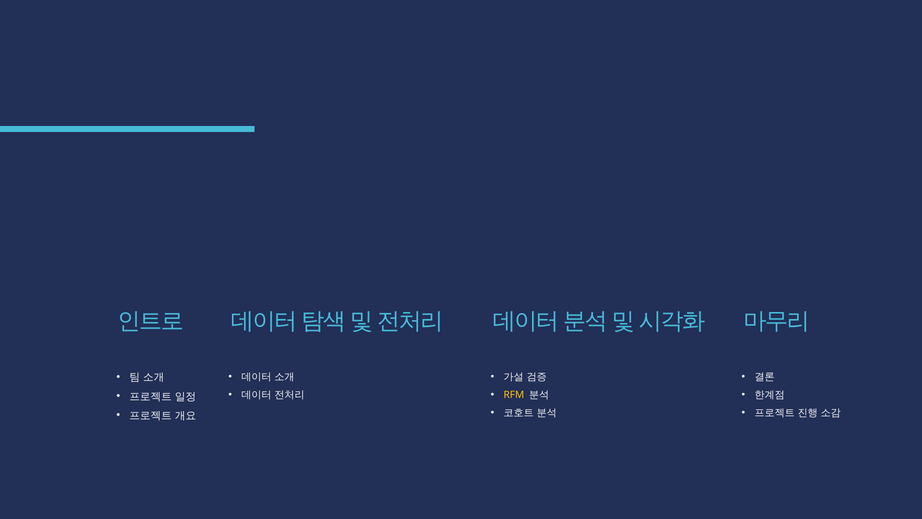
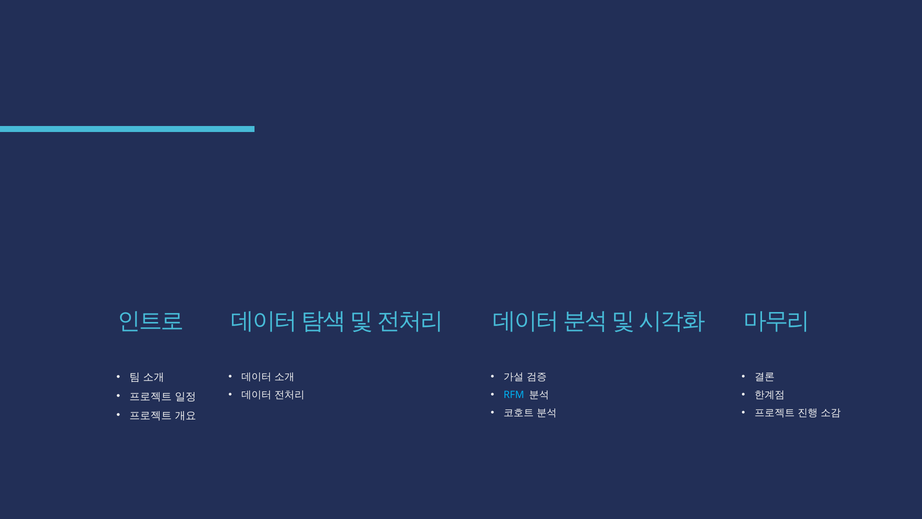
RFM colour: yellow -> light blue
